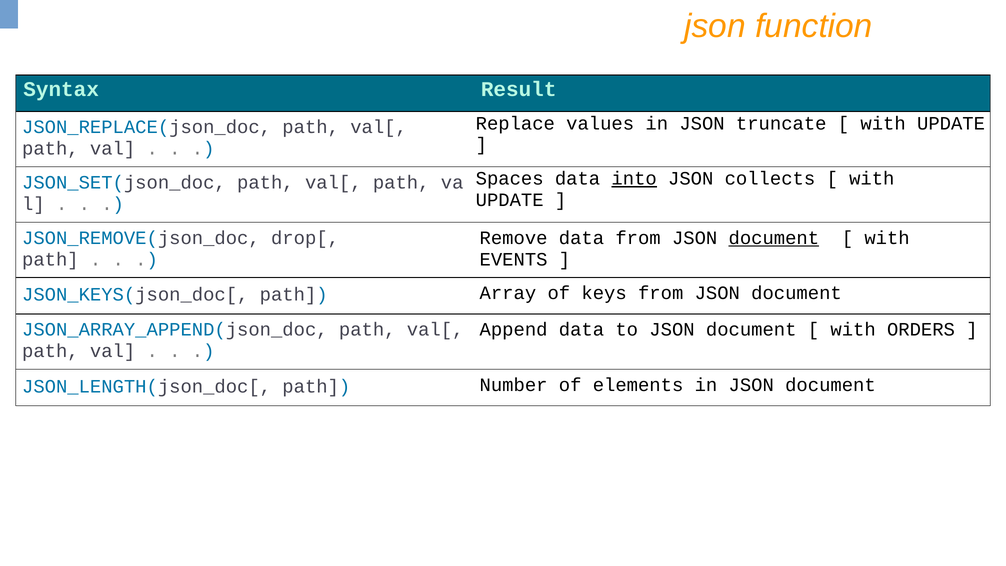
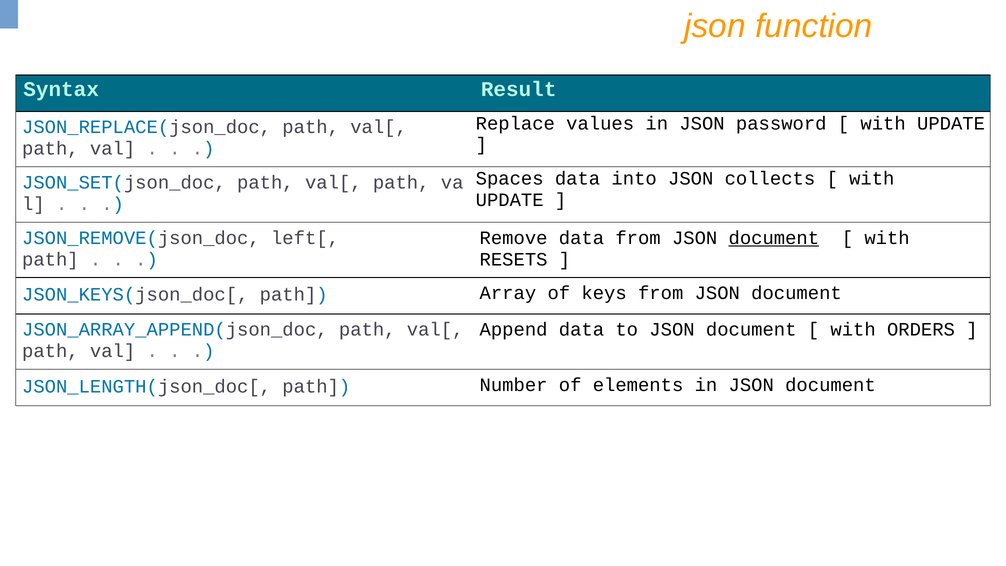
truncate: truncate -> password
into underline: present -> none
drop[: drop[ -> left[
EVENTS: EVENTS -> RESETS
